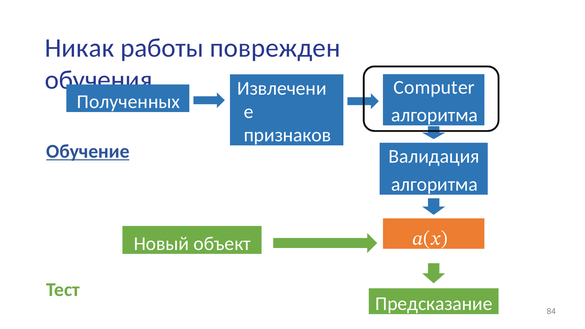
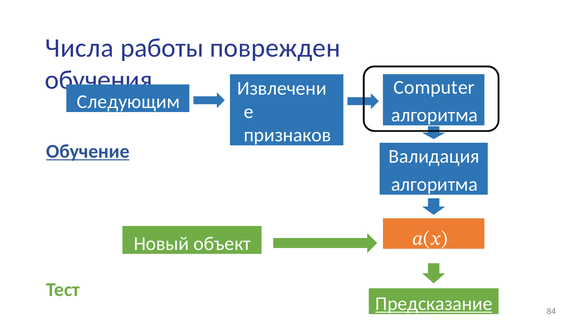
Никак: Никак -> Числа
Полученных: Полученных -> Следующим
Предсказание underline: none -> present
